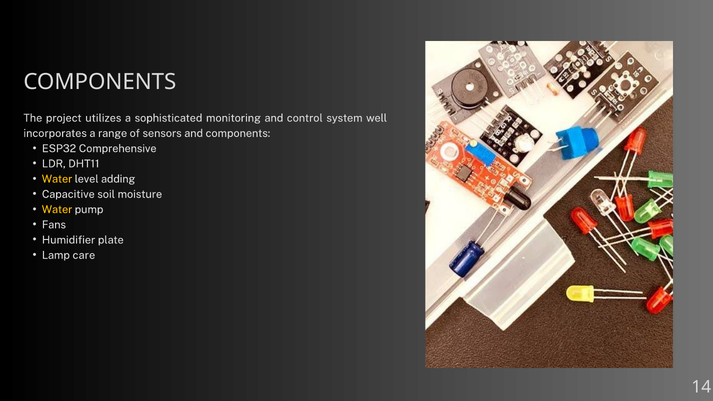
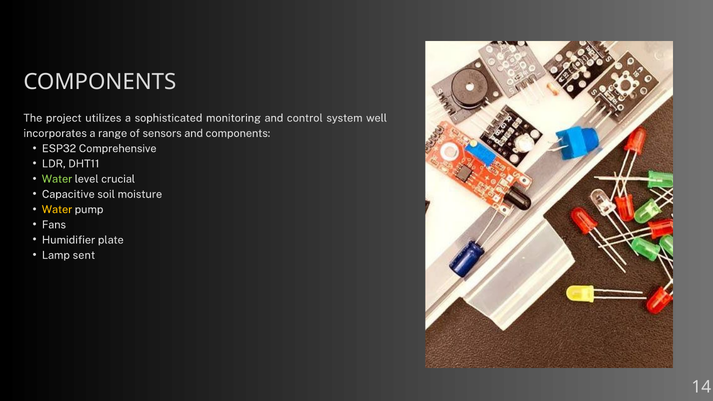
Water at (57, 179) colour: yellow -> light green
adding: adding -> crucial
care: care -> sent
